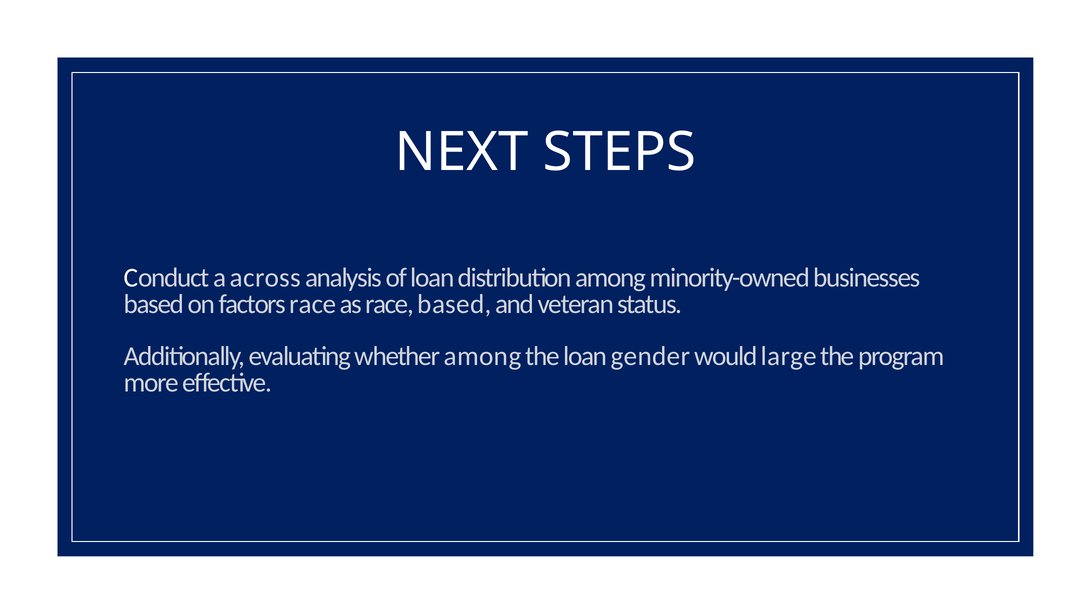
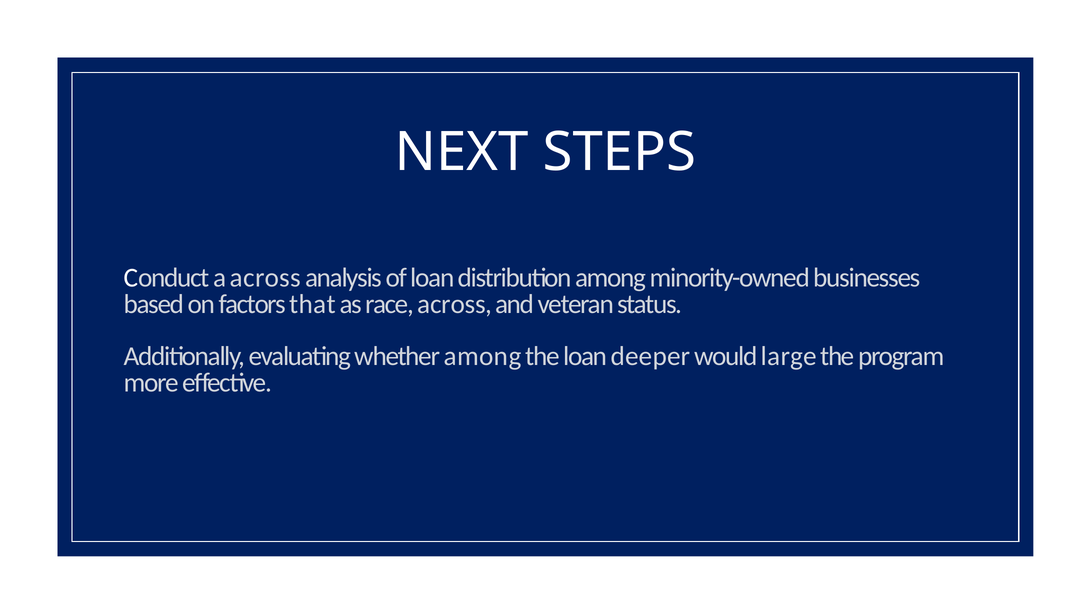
factors race: race -> that
race based: based -> across
gender: gender -> deeper
